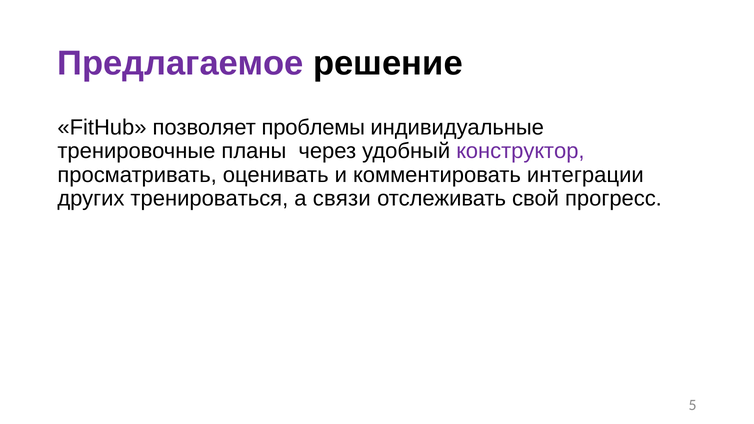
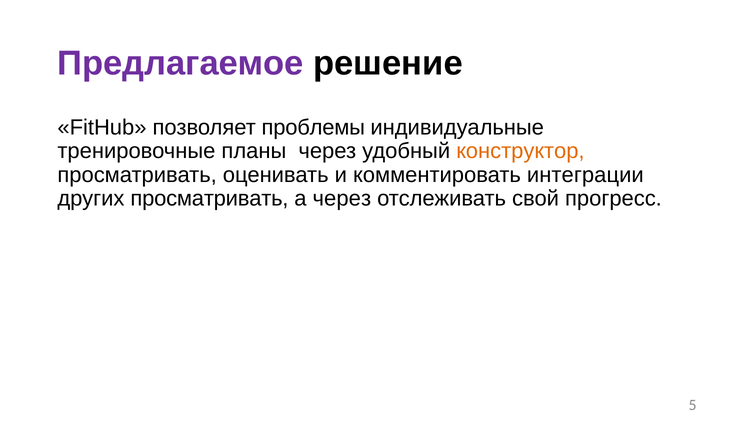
конструктор colour: purple -> orange
других тренироваться: тренироваться -> просматривать
а связи: связи -> через
